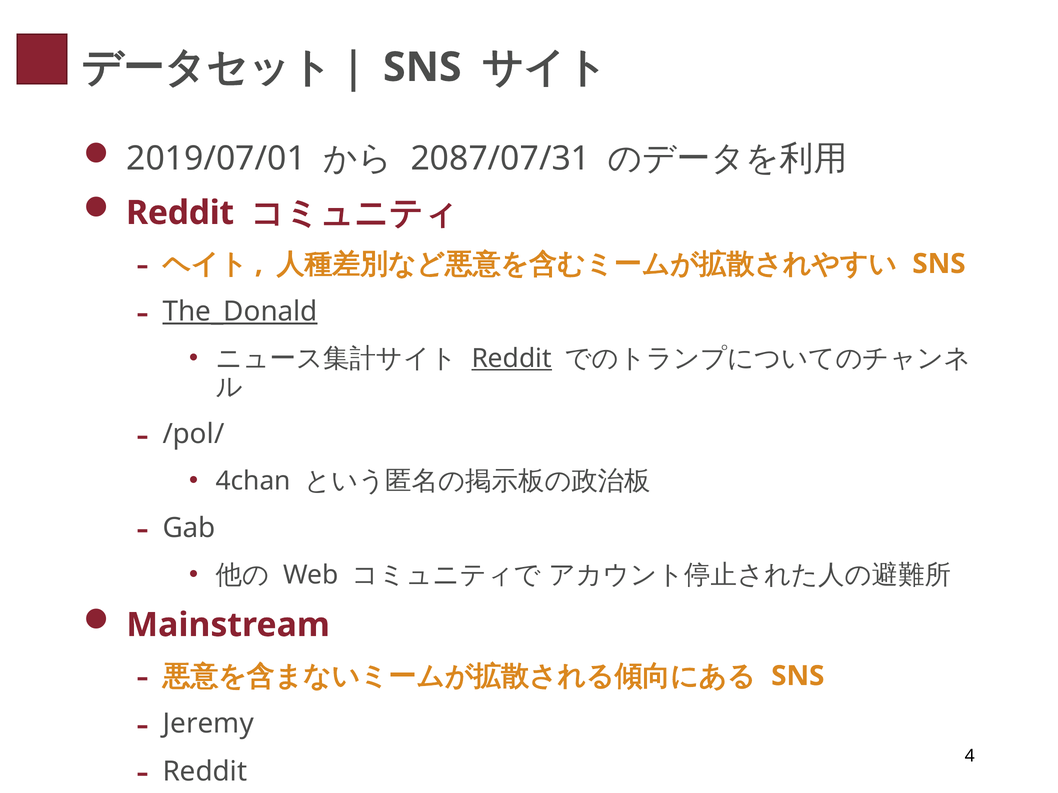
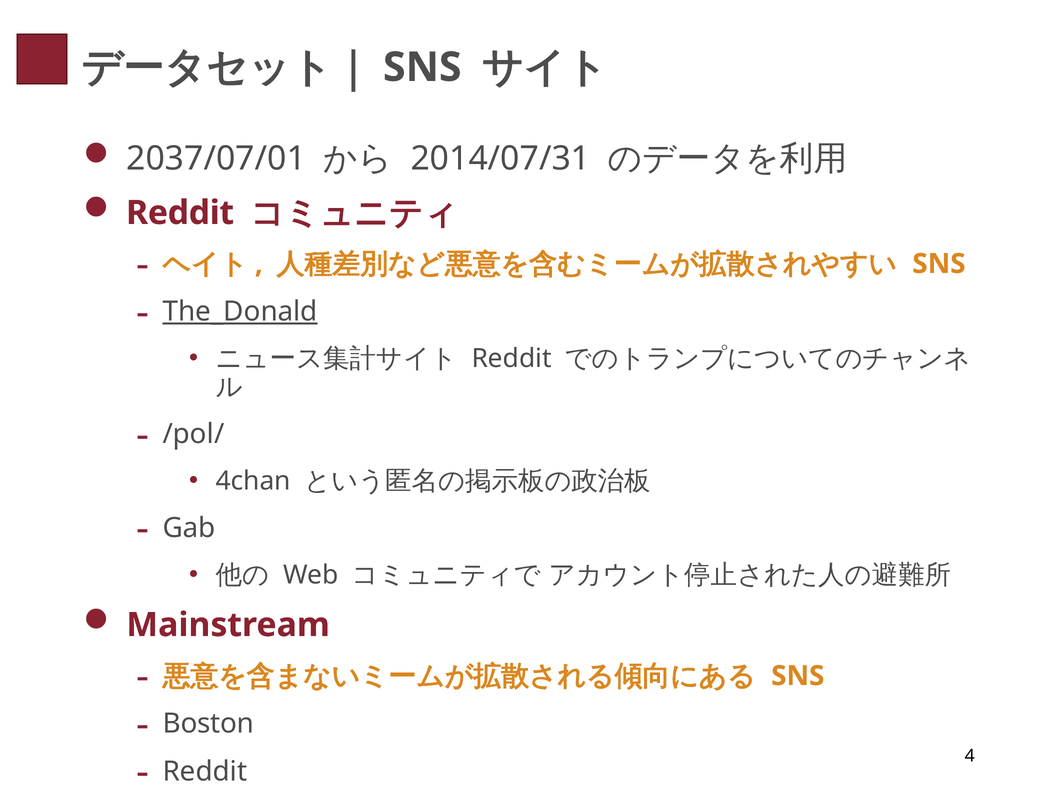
2019/07/01: 2019/07/01 -> 2037/07/01
2087/07/31: 2087/07/31 -> 2014/07/31
Reddit at (512, 359) underline: present -> none
Jeremy: Jeremy -> Boston
